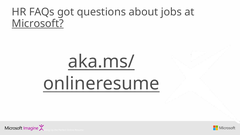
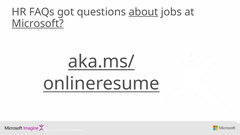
about underline: none -> present
